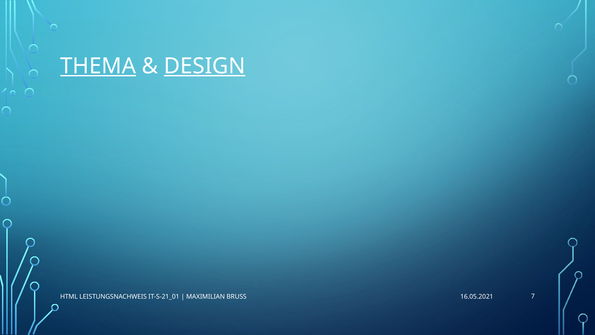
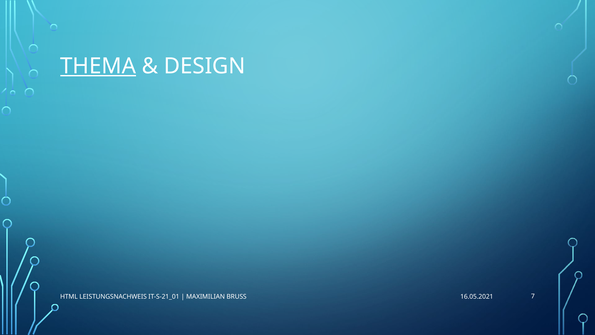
DESIGN underline: present -> none
